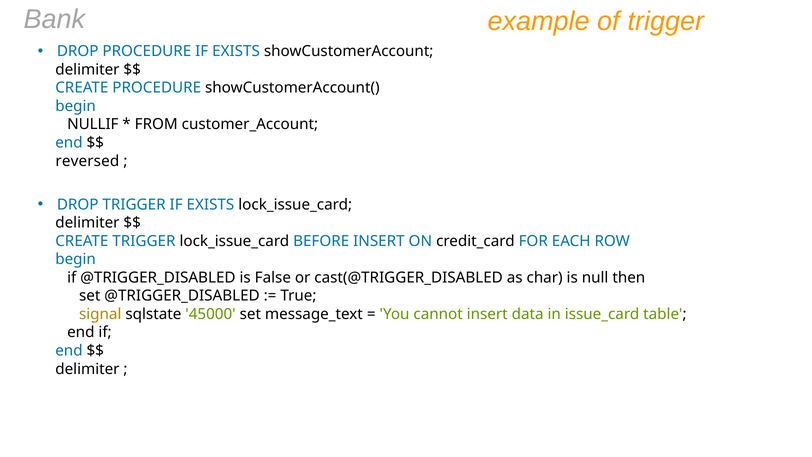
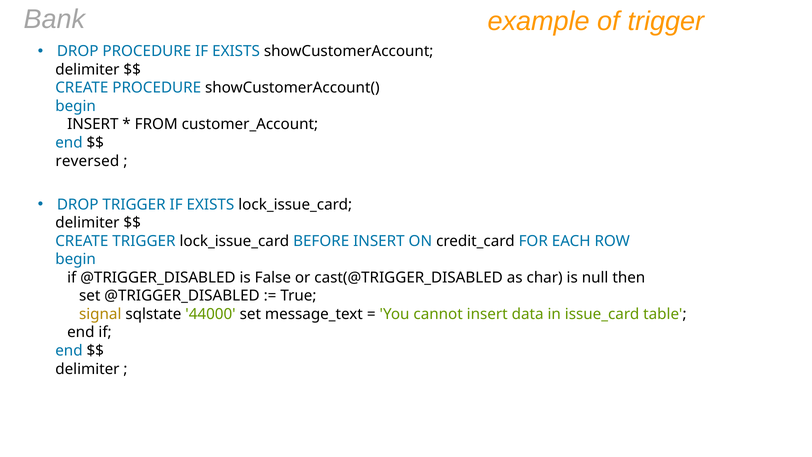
NULLIF at (93, 124): NULLIF -> INSERT
45000: 45000 -> 44000
